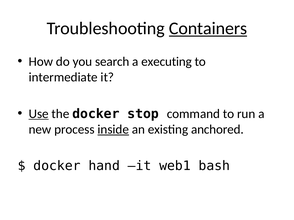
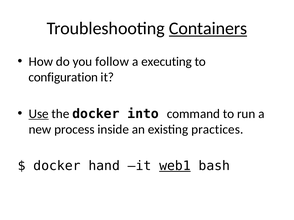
search: search -> follow
intermediate: intermediate -> configuration
stop: stop -> into
inside underline: present -> none
anchored: anchored -> practices
web1 underline: none -> present
